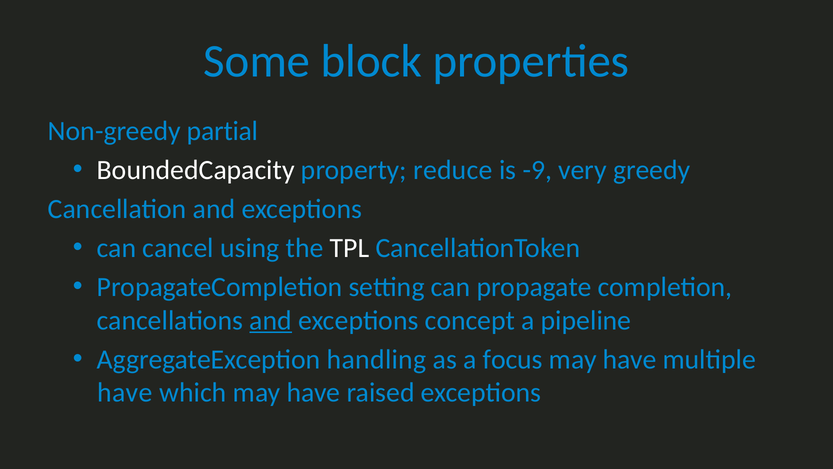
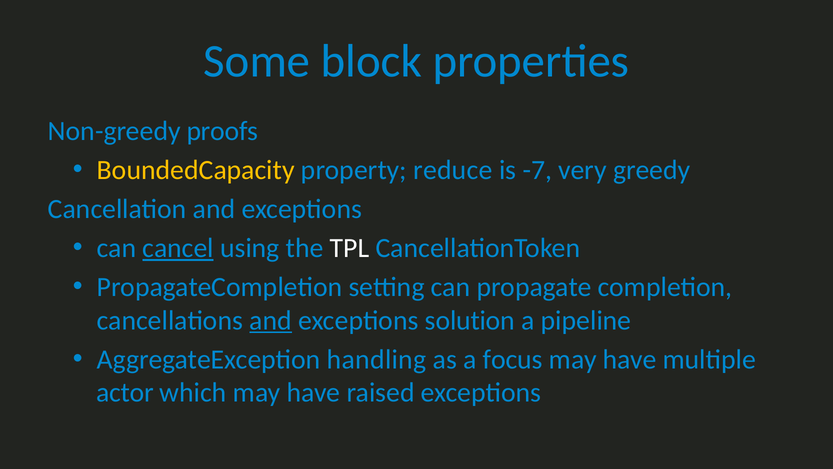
partial: partial -> proofs
BoundedCapacity colour: white -> yellow
-9: -9 -> -7
cancel underline: none -> present
concept: concept -> solution
have at (125, 392): have -> actor
